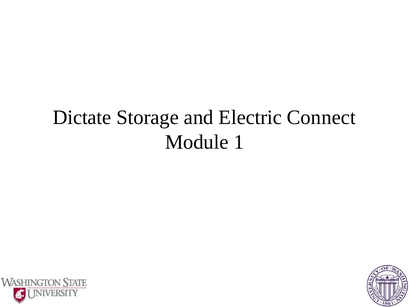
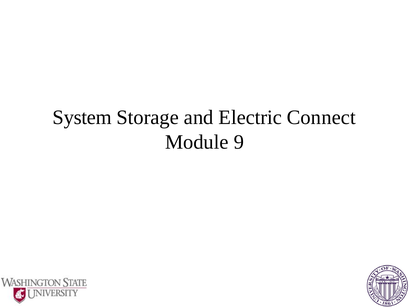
Dictate: Dictate -> System
1: 1 -> 9
